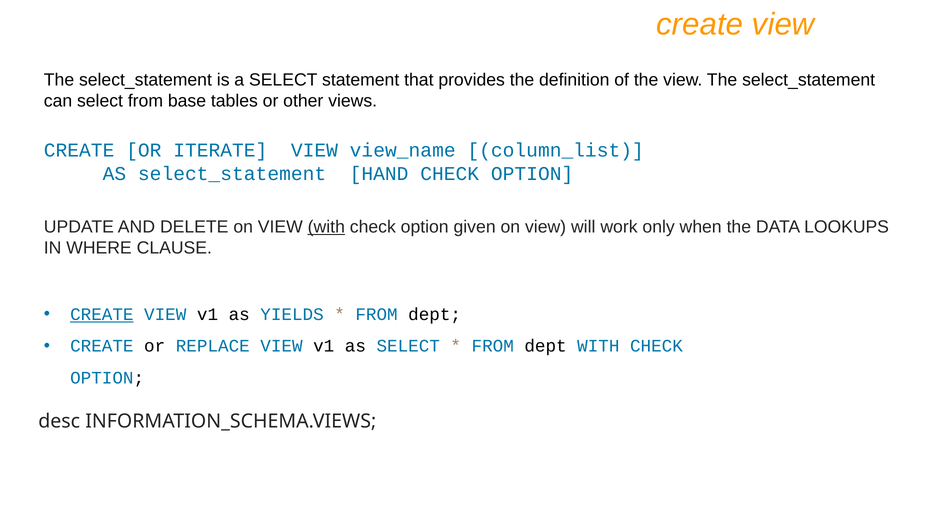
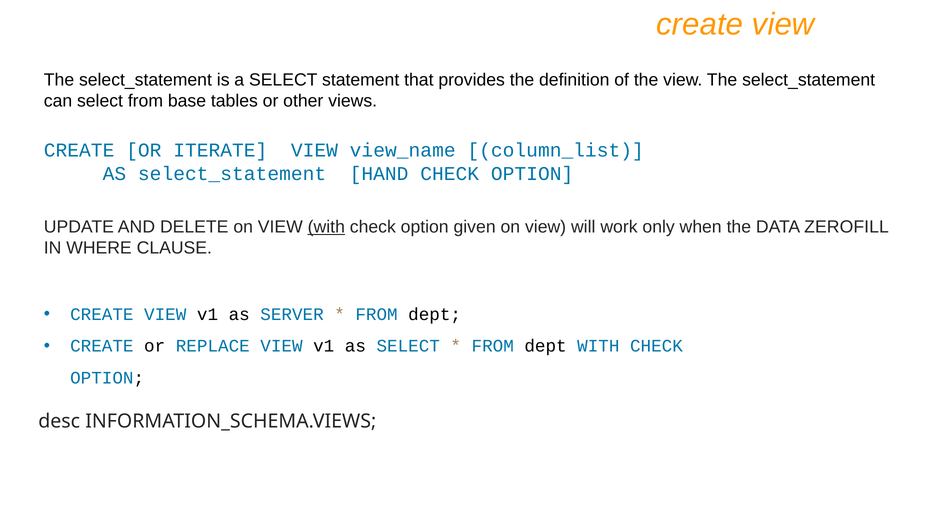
LOOKUPS: LOOKUPS -> ZEROFILL
CREATE at (102, 315) underline: present -> none
YIELDS: YIELDS -> SERVER
